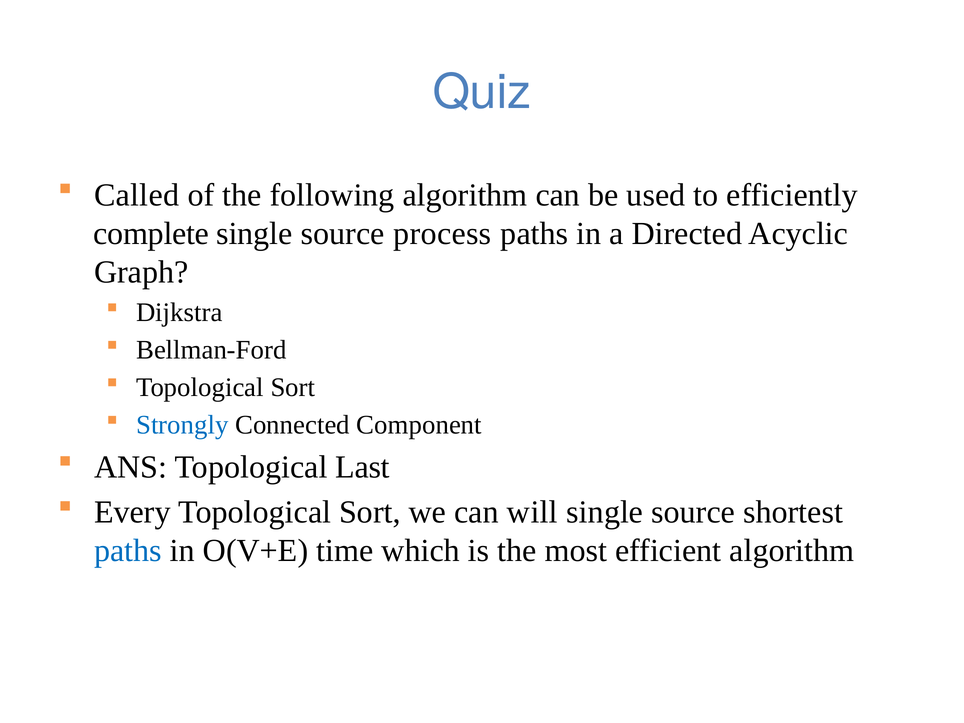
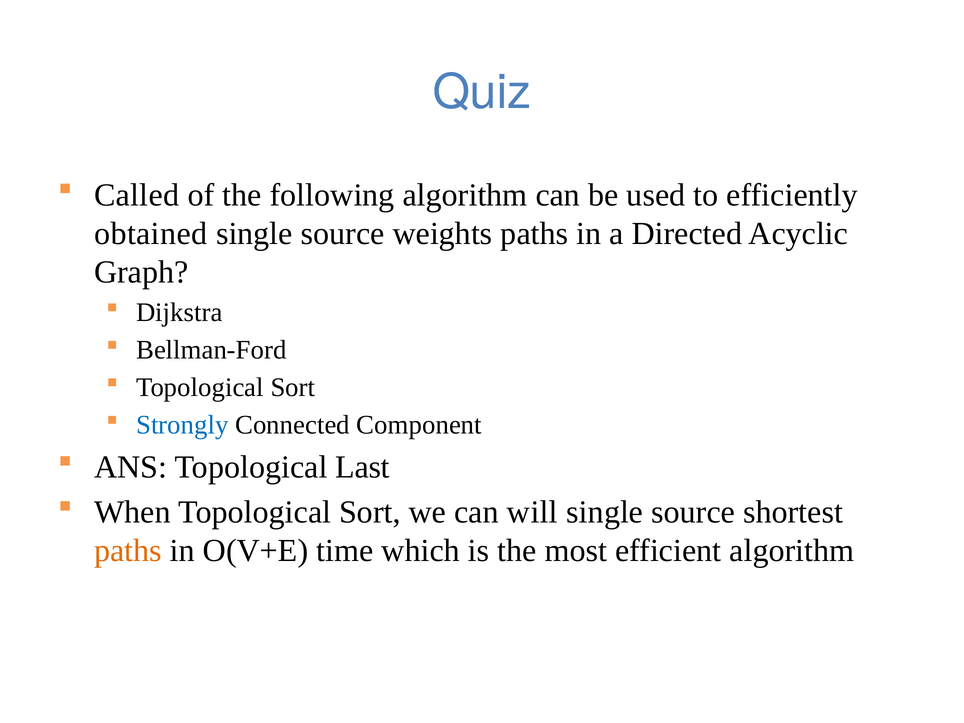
complete: complete -> obtained
process: process -> weights
Every: Every -> When
paths at (128, 551) colour: blue -> orange
